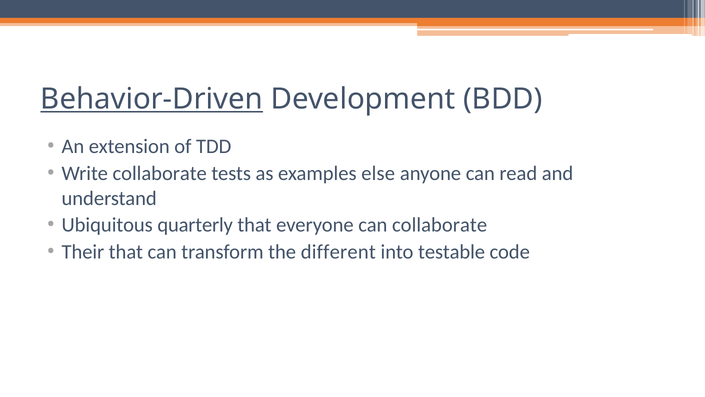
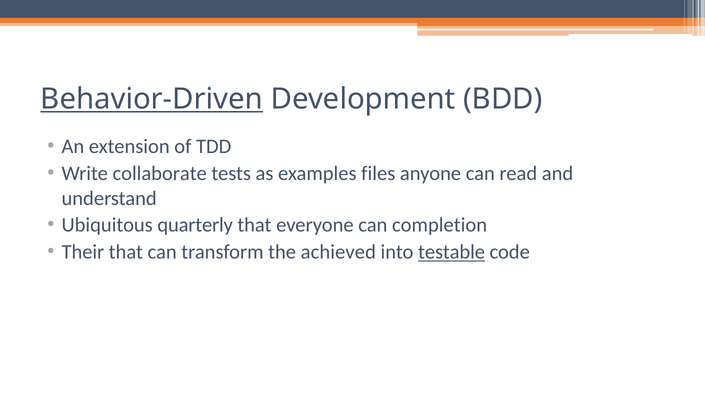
else: else -> files
can collaborate: collaborate -> completion
different: different -> achieved
testable underline: none -> present
